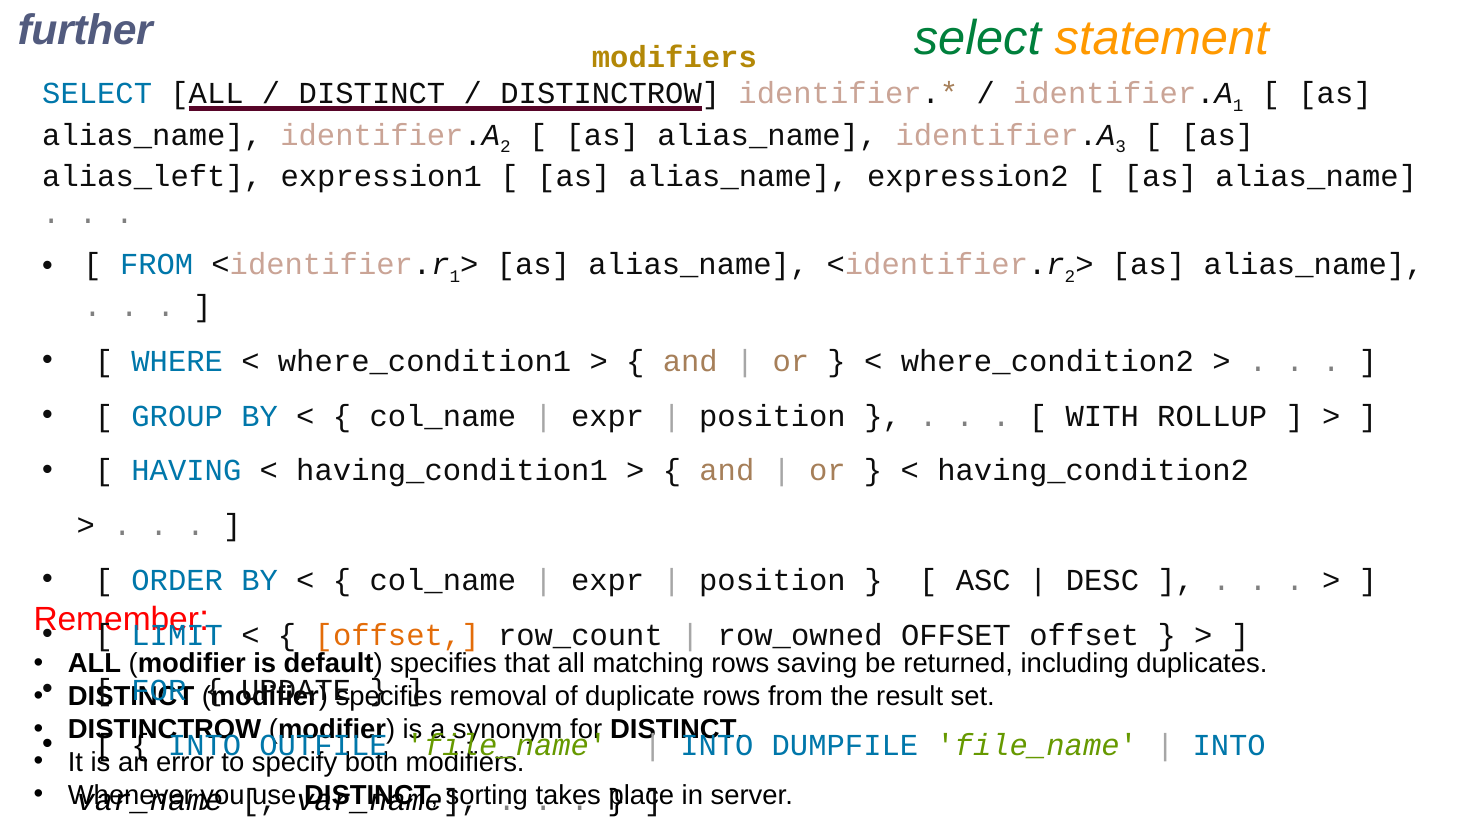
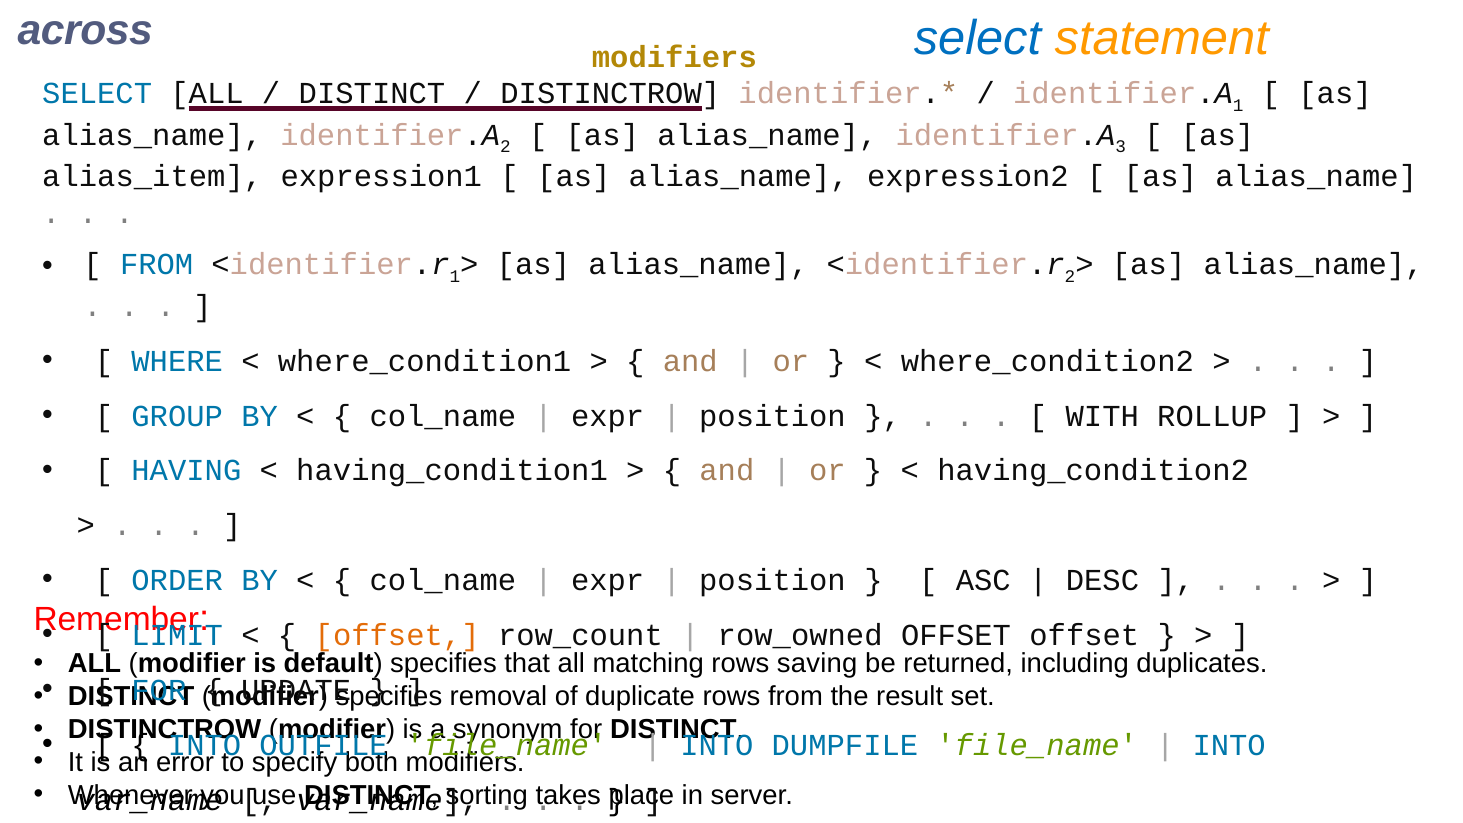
further: further -> across
select at (977, 38) colour: green -> blue
alias_left: alias_left -> alias_item
